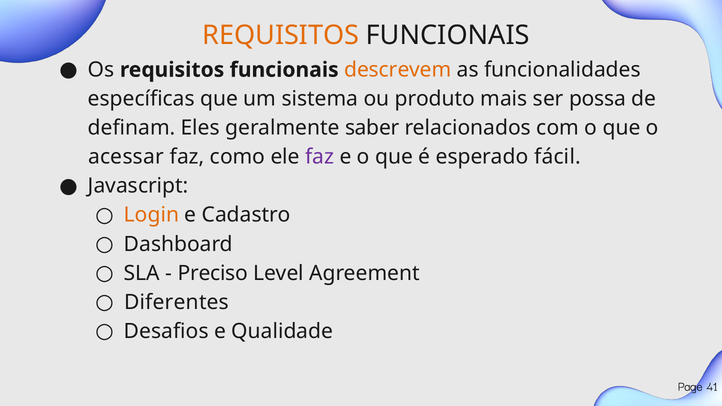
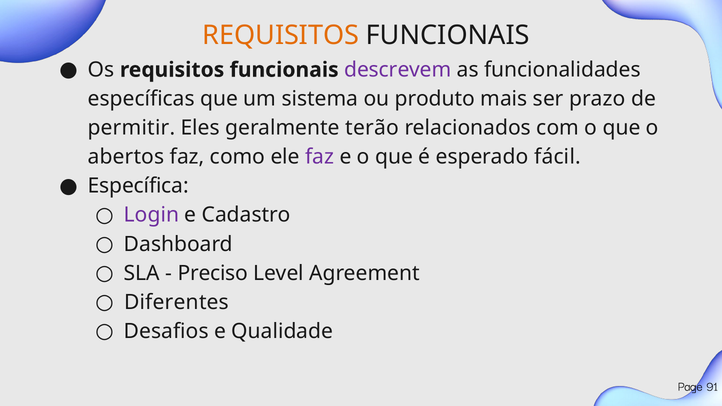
descrevem colour: orange -> purple
possa: possa -> prazo
definam: definam -> permitir
saber: saber -> terão
acessar: acessar -> abertos
Javascript: Javascript -> Específica
Login colour: orange -> purple
41: 41 -> 91
